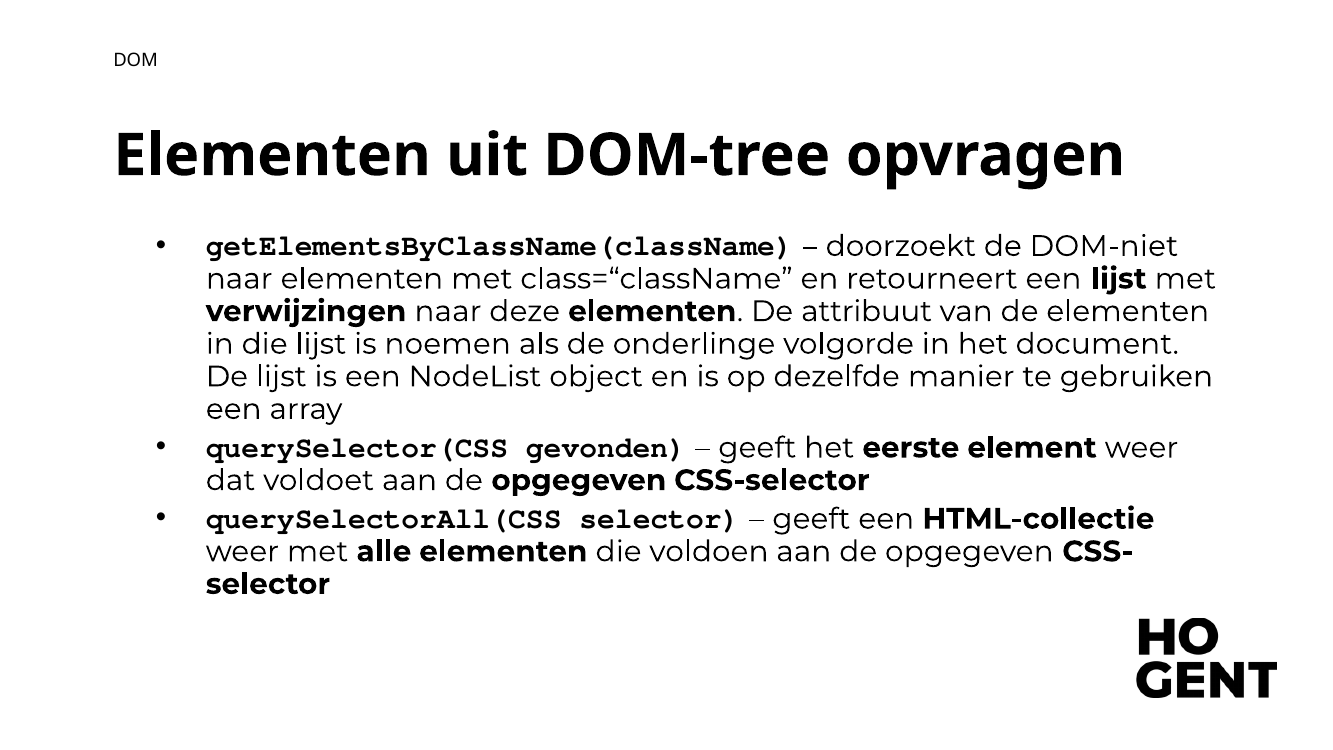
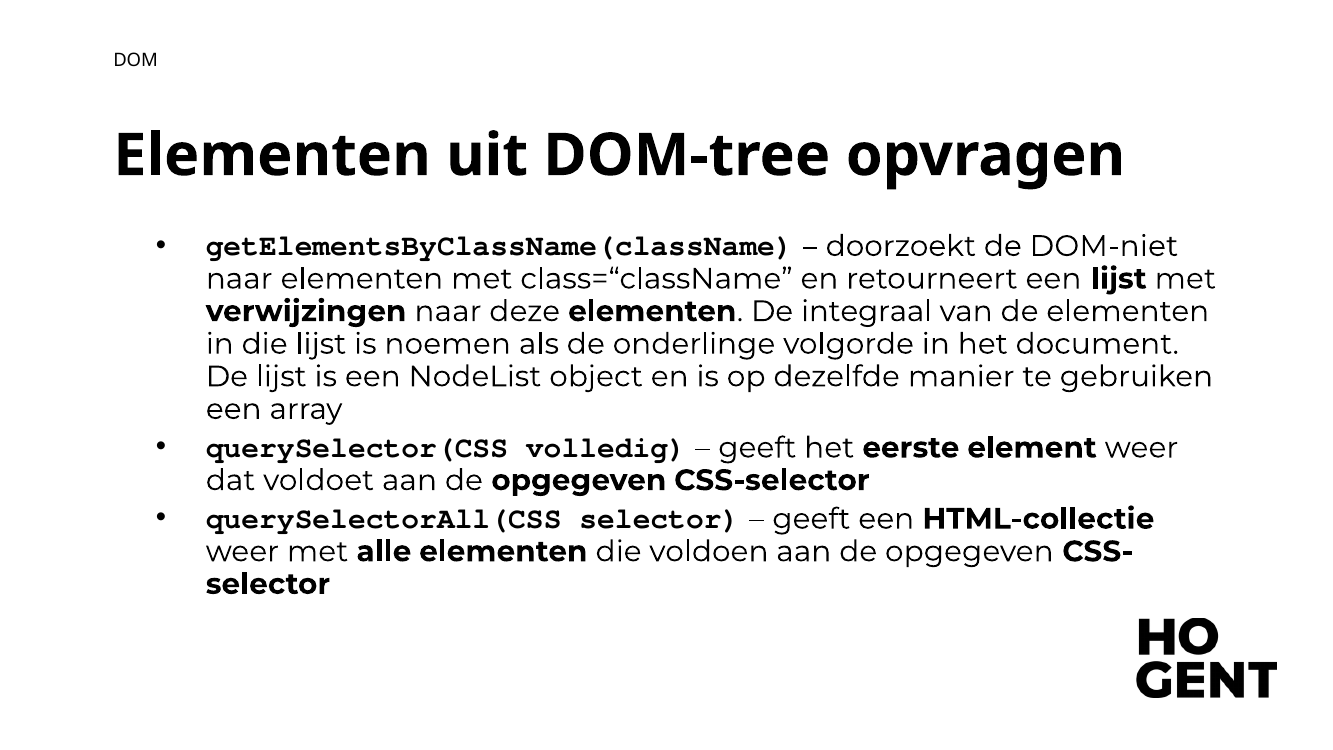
attribuut: attribuut -> integraal
gevonden: gevonden -> volledig
